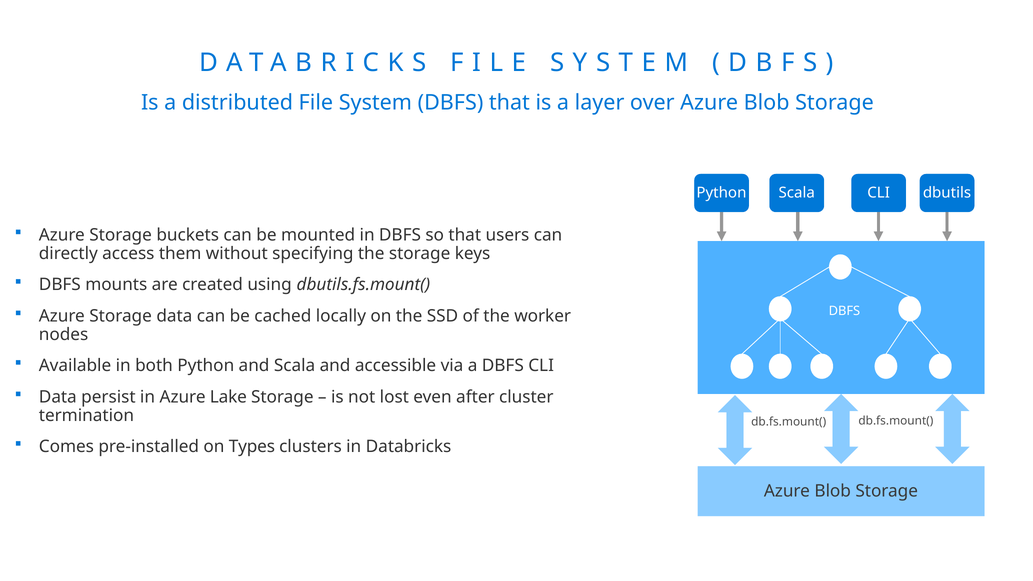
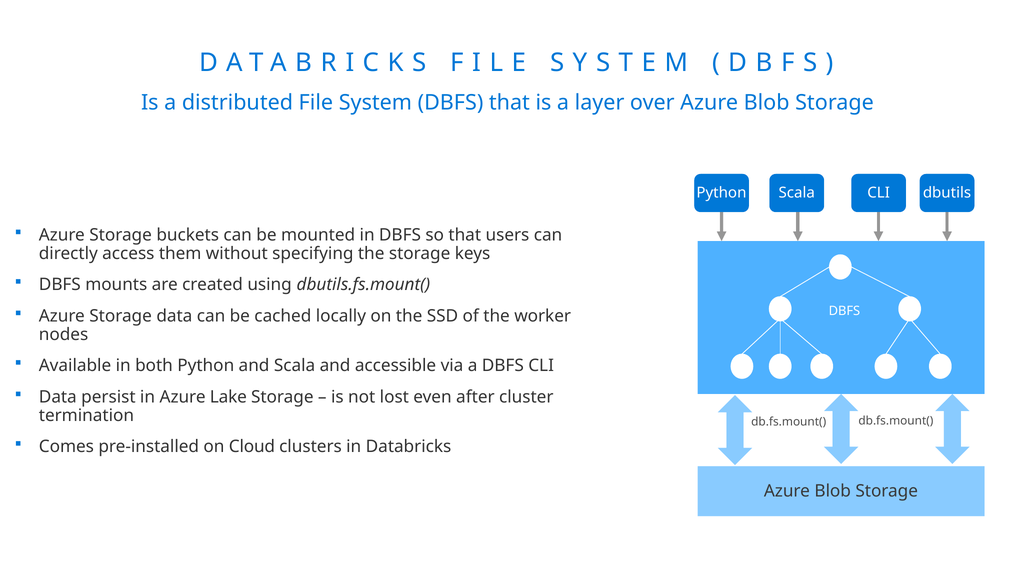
Types: Types -> Cloud
